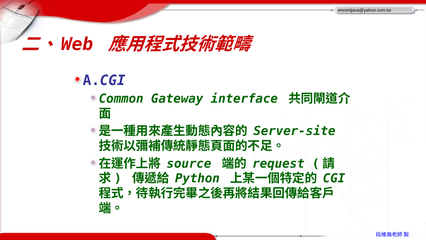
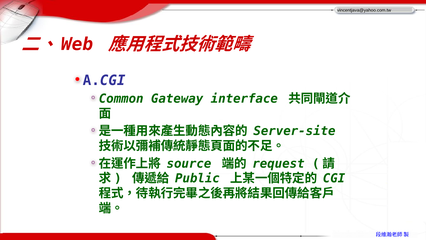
Python: Python -> Public
